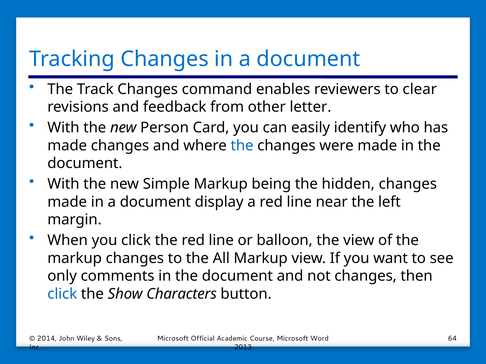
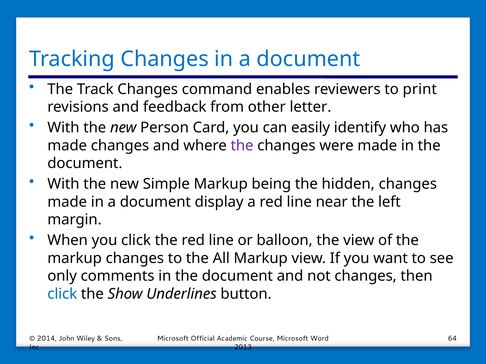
clear: clear -> print
the at (242, 146) colour: blue -> purple
Characters: Characters -> Underlines
